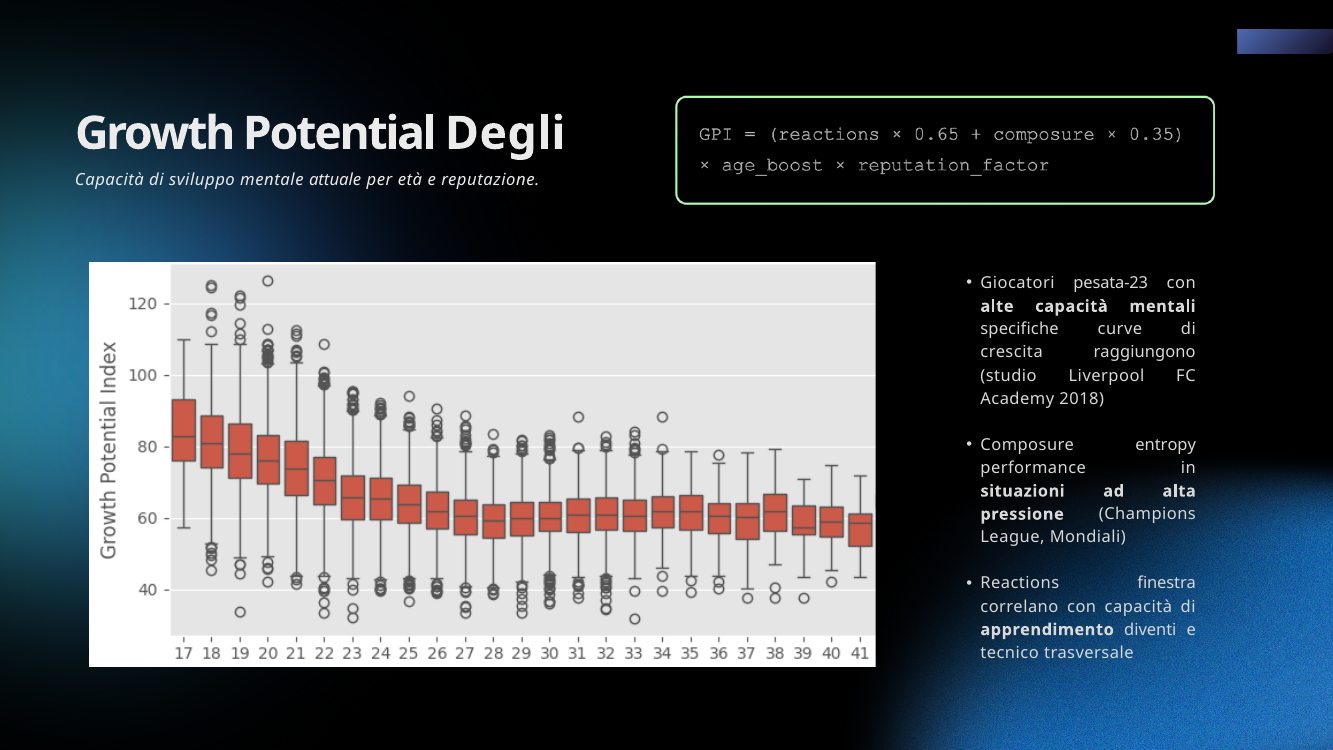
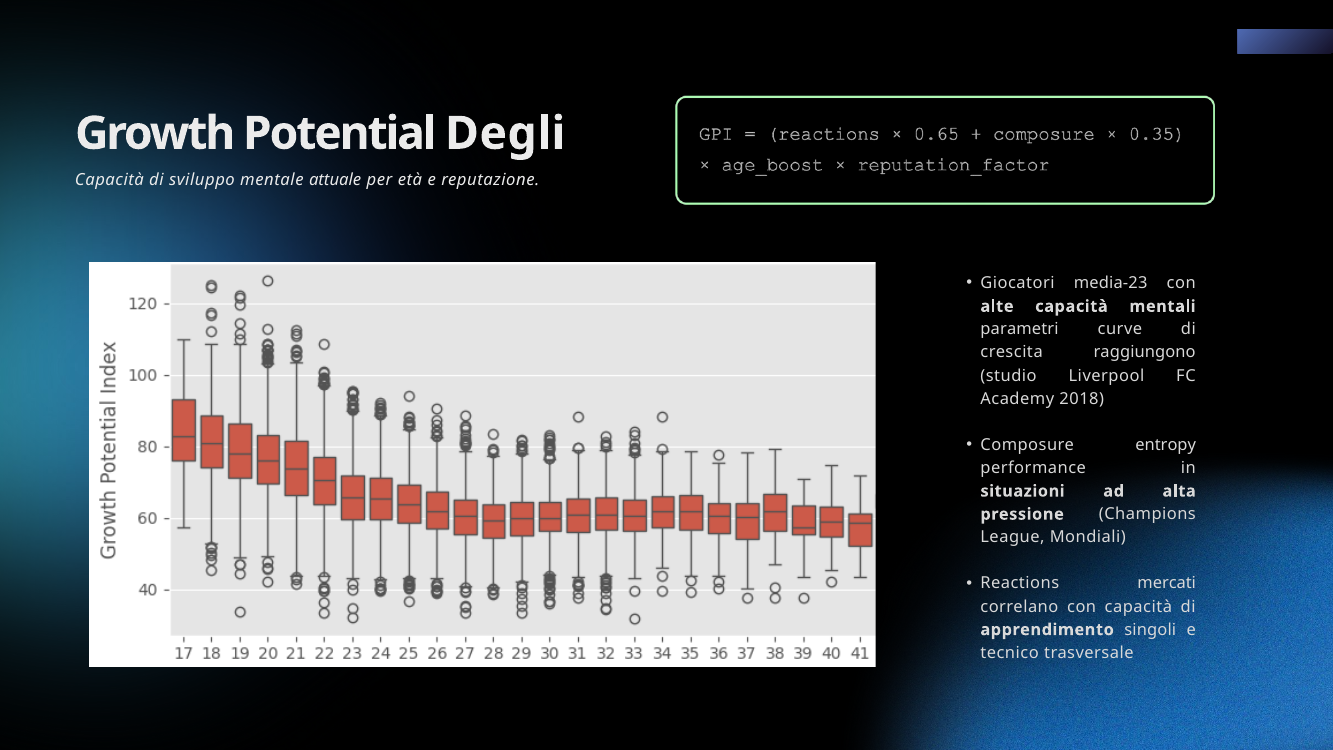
pesata-23: pesata-23 -> media-23
specifiche: specifiche -> parametri
finestra: finestra -> mercati
diventi: diventi -> singoli
